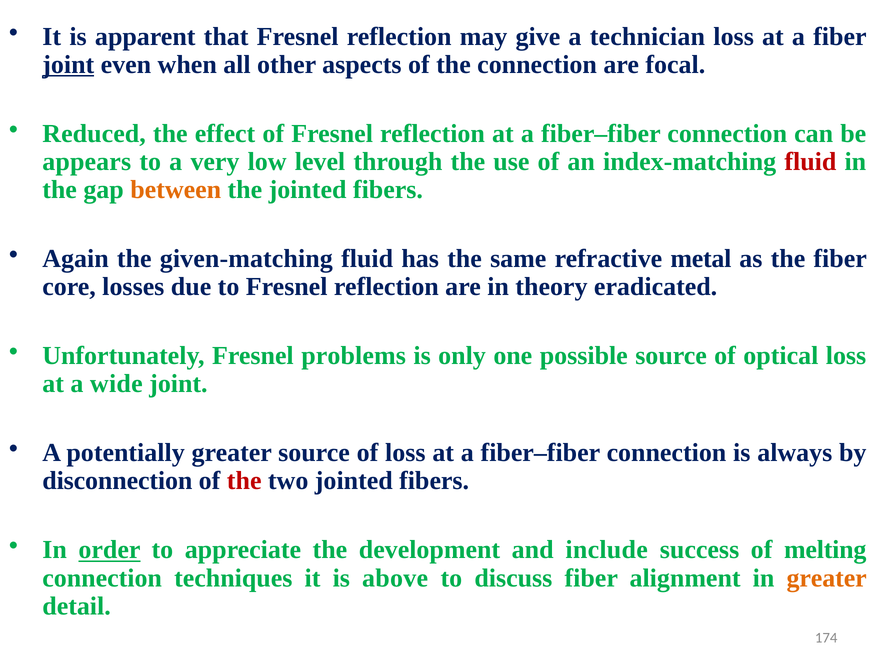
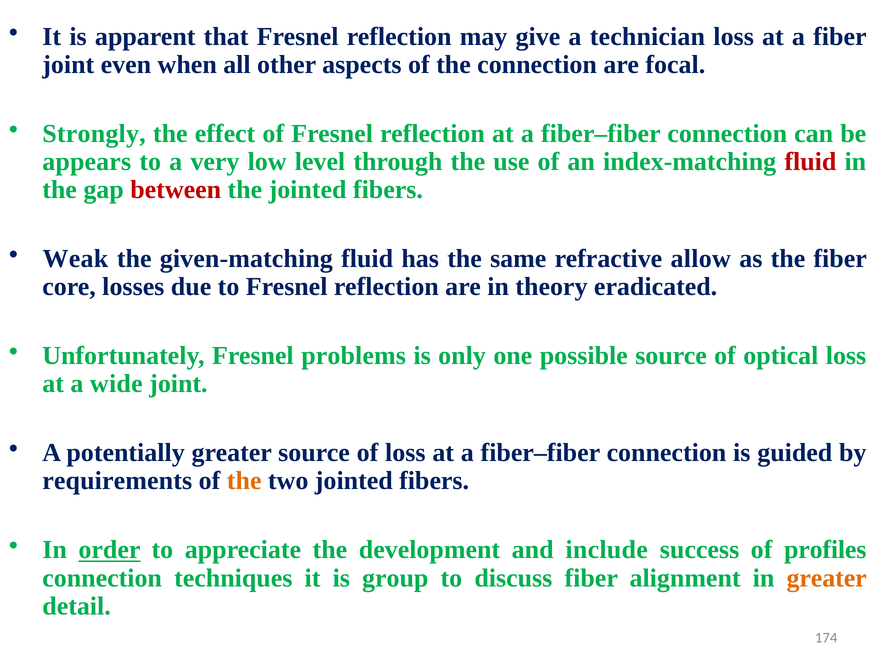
joint at (68, 65) underline: present -> none
Reduced: Reduced -> Strongly
between colour: orange -> red
Again: Again -> Weak
metal: metal -> allow
always: always -> guided
disconnection: disconnection -> requirements
the at (244, 481) colour: red -> orange
melting: melting -> profiles
above: above -> group
